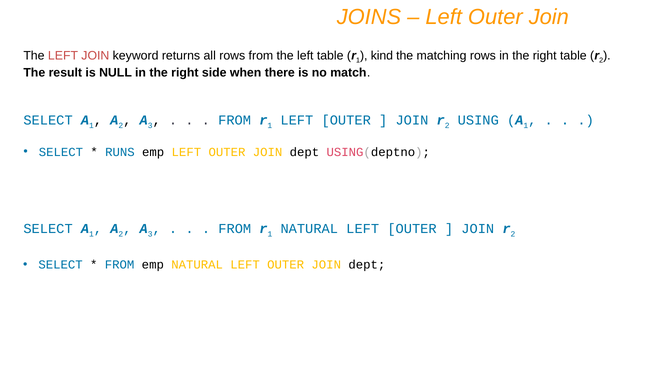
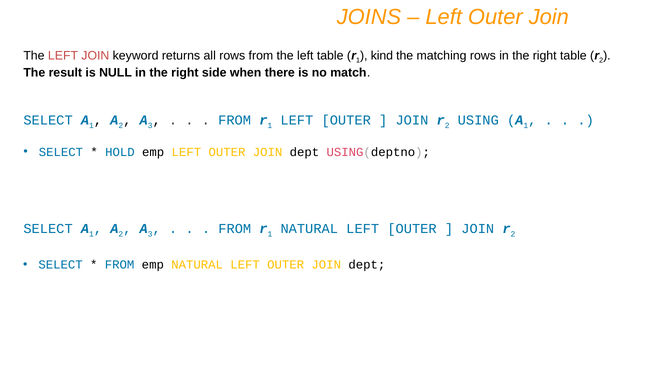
RUNS: RUNS -> HOLD
